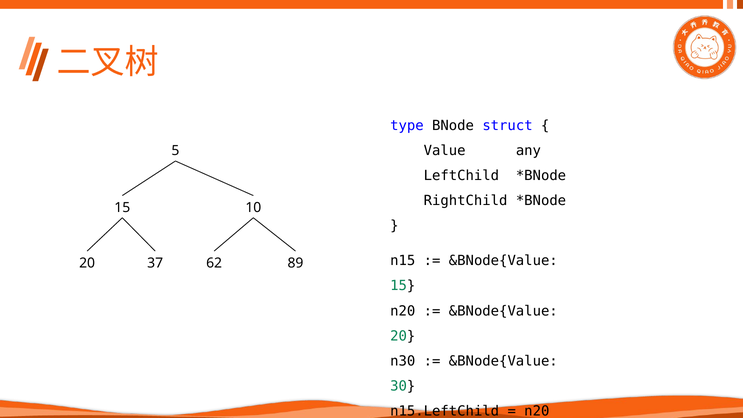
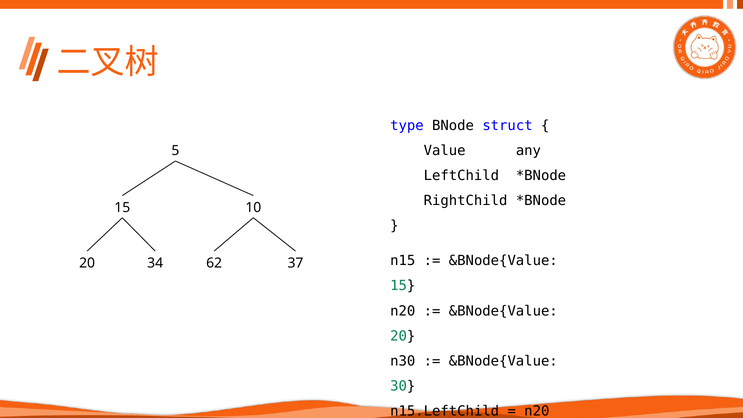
37: 37 -> 34
89: 89 -> 37
